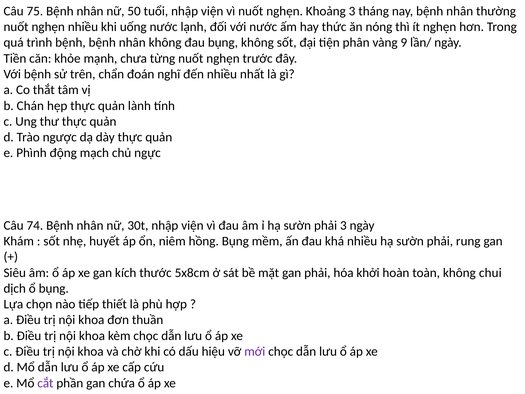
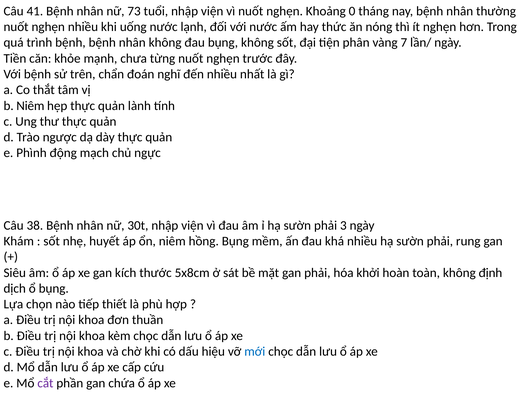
75: 75 -> 41
50: 50 -> 73
Khoảng 3: 3 -> 0
9: 9 -> 7
b Chán: Chán -> Niêm
74: 74 -> 38
chui: chui -> định
mới colour: purple -> blue
